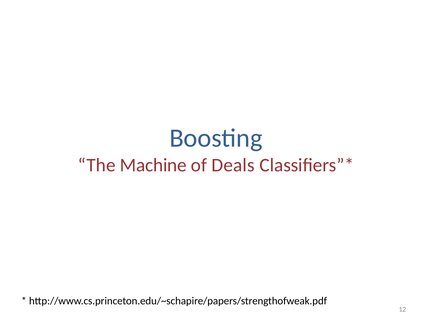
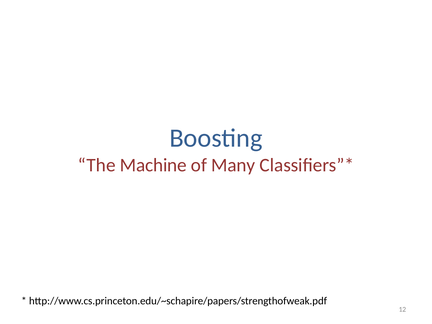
Deals: Deals -> Many
